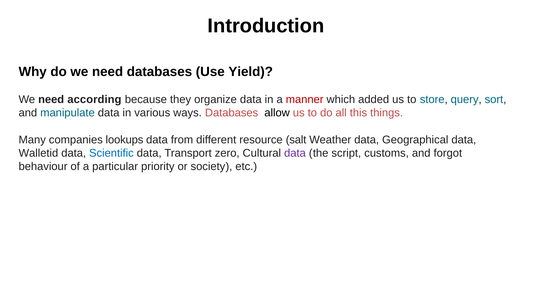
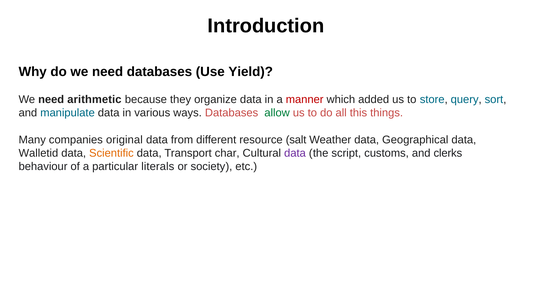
according: according -> arithmetic
allow colour: black -> green
lookups: lookups -> original
Scientific colour: blue -> orange
zero: zero -> char
forgot: forgot -> clerks
priority: priority -> literals
